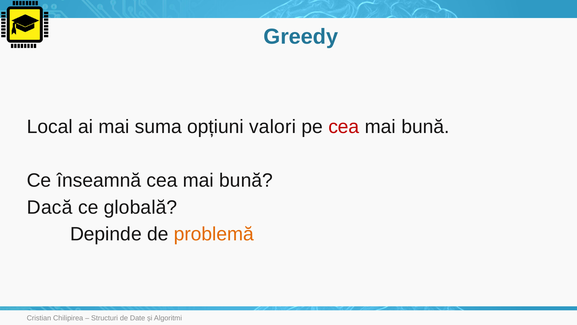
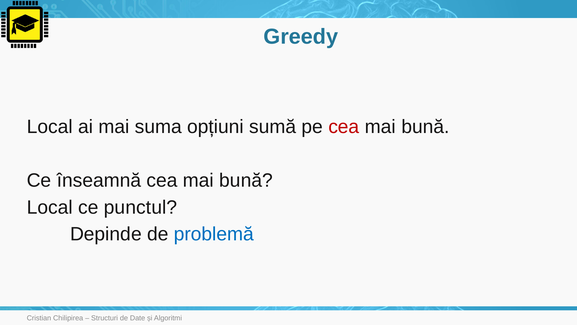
valori: valori -> sumă
Dacă at (50, 207): Dacă -> Local
globală: globală -> punctul
problemă colour: orange -> blue
